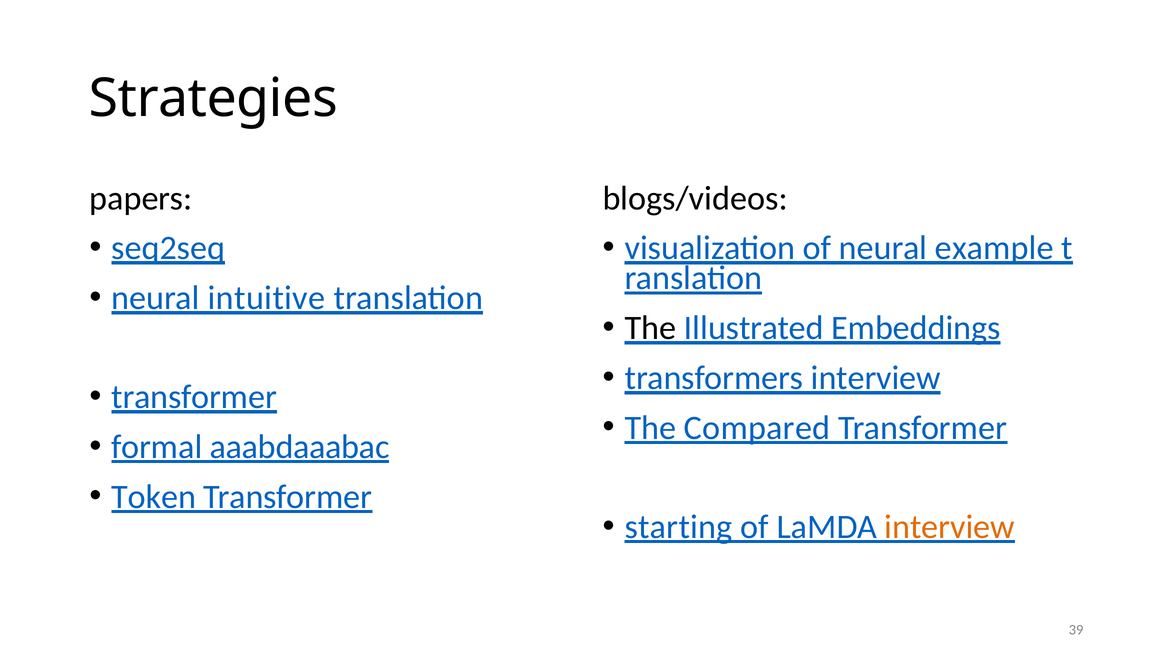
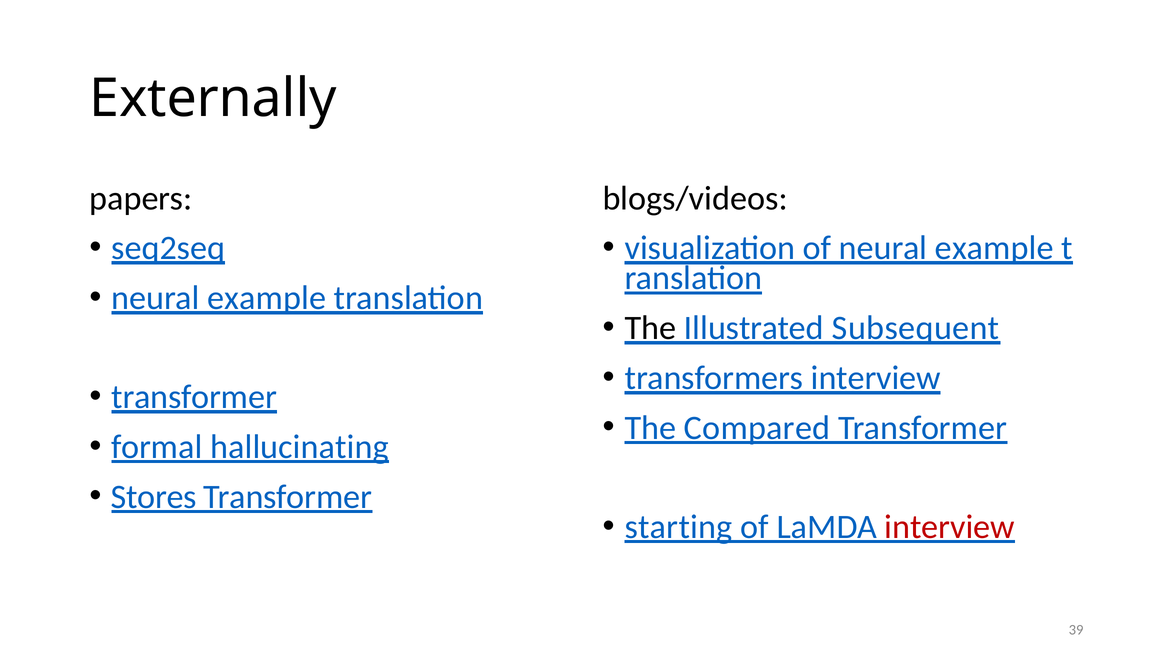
Strategies: Strategies -> Externally
intuitive at (267, 298): intuitive -> example
Embeddings: Embeddings -> Subsequent
aaabdaaabac: aaabdaaabac -> hallucinating
Token: Token -> Stores
interview at (950, 527) colour: orange -> red
